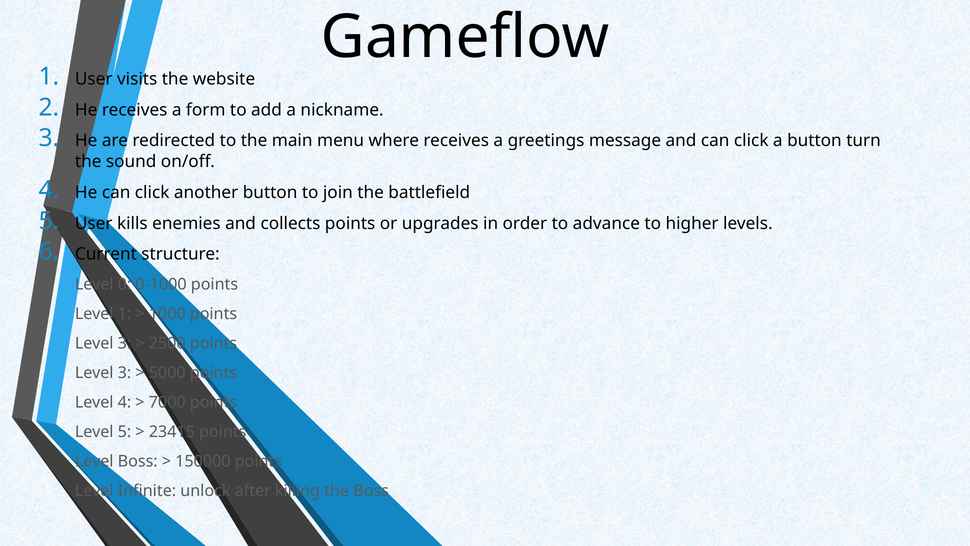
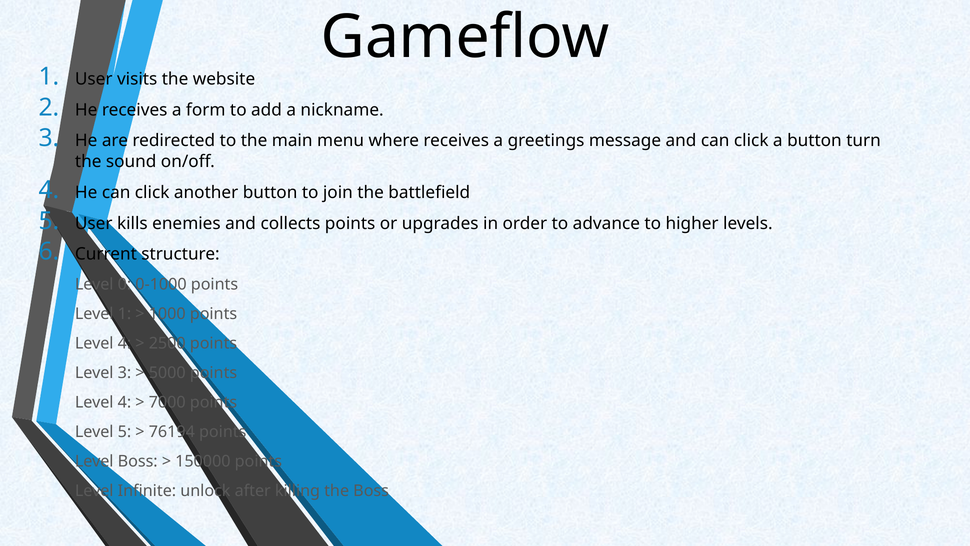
3 at (124, 343): 3 -> 4
23415: 23415 -> 76194
